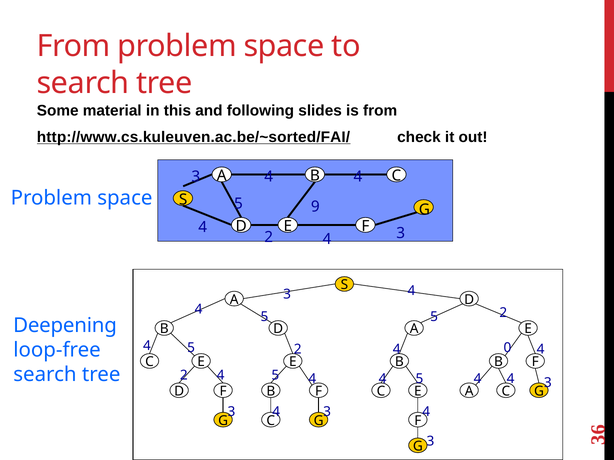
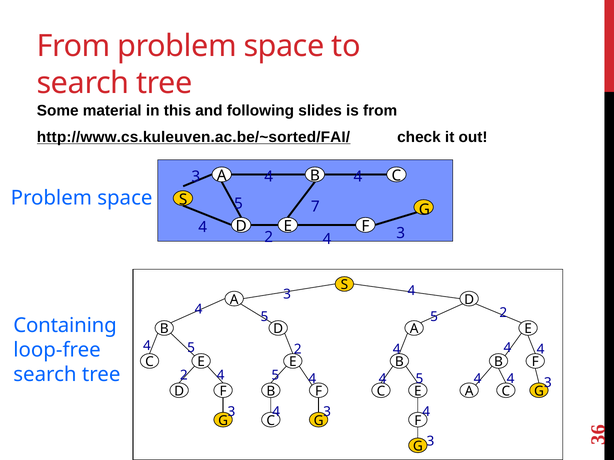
9: 9 -> 7
Deepening: Deepening -> Containing
5 0: 0 -> 4
